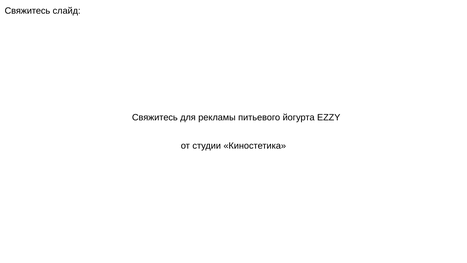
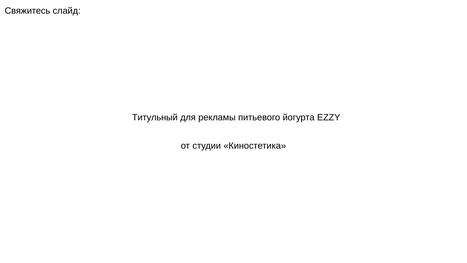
Свяжитесь at (155, 117): Свяжитесь -> Титульный
